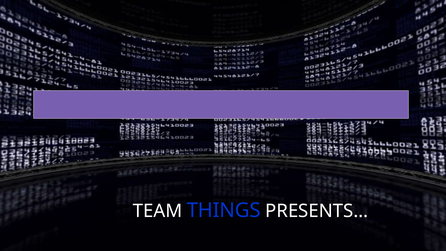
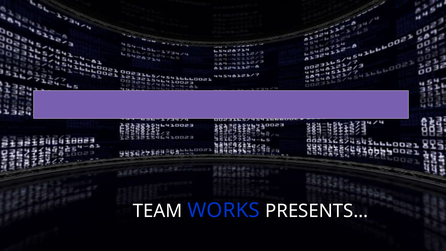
THINGS: THINGS -> WORKS
